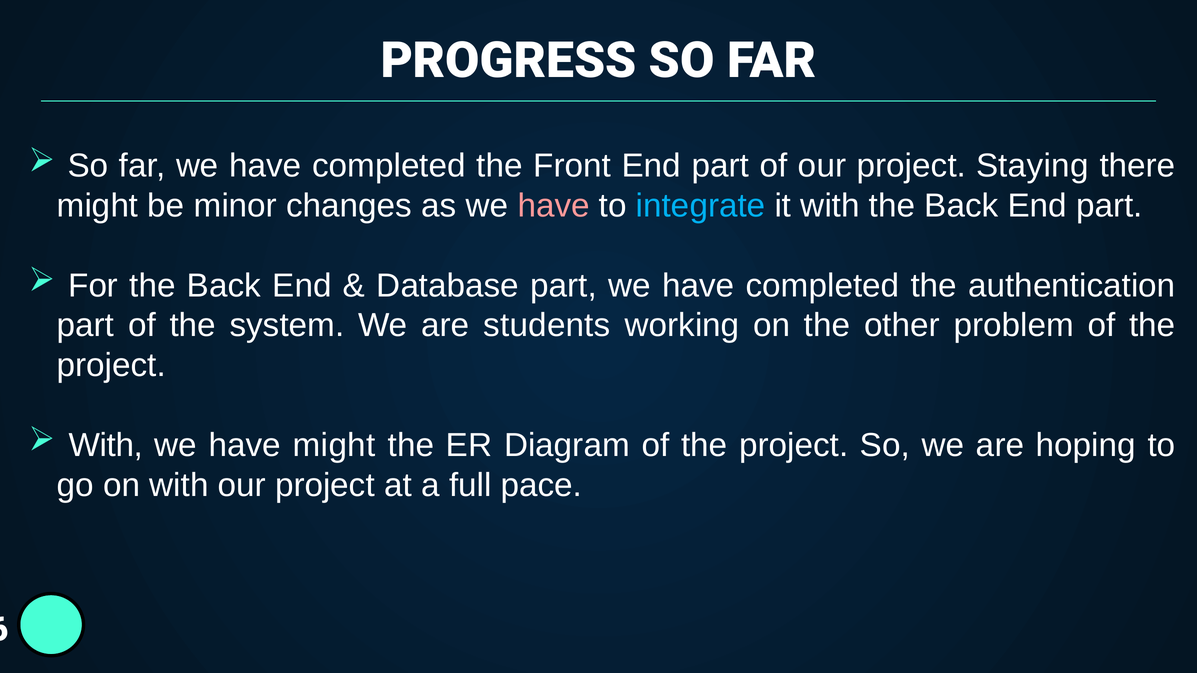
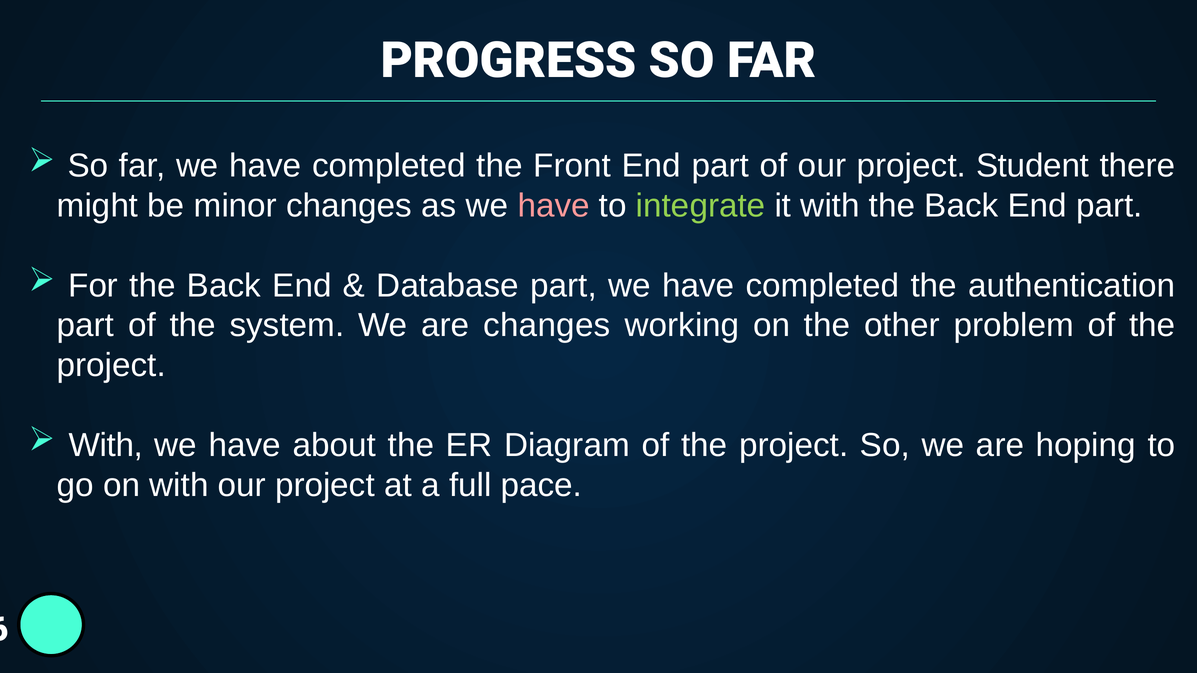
Staying: Staying -> Student
integrate colour: light blue -> light green
are students: students -> changes
have might: might -> about
